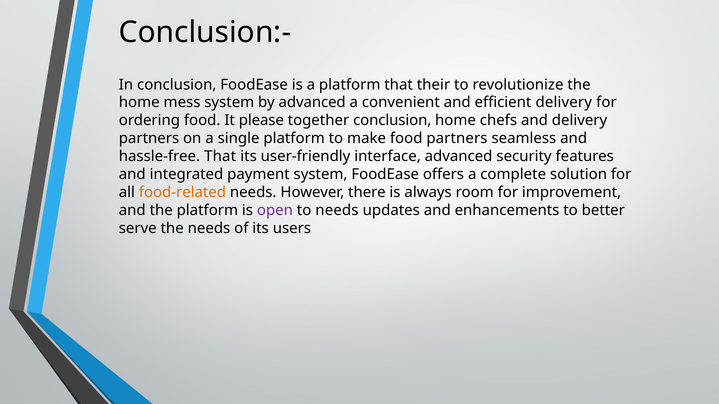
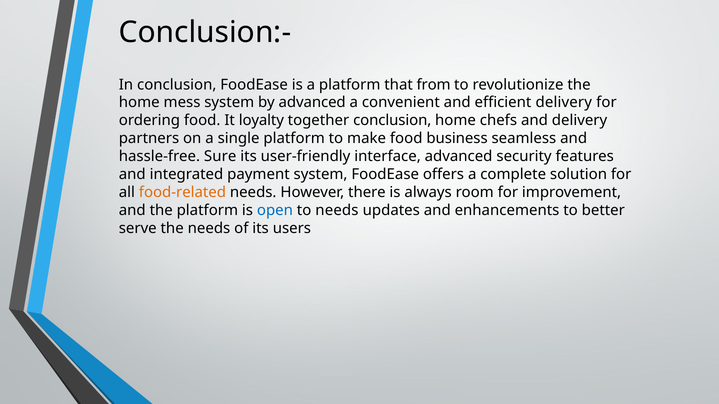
their: their -> from
please: please -> loyalty
food partners: partners -> business
hassle-free That: That -> Sure
open colour: purple -> blue
